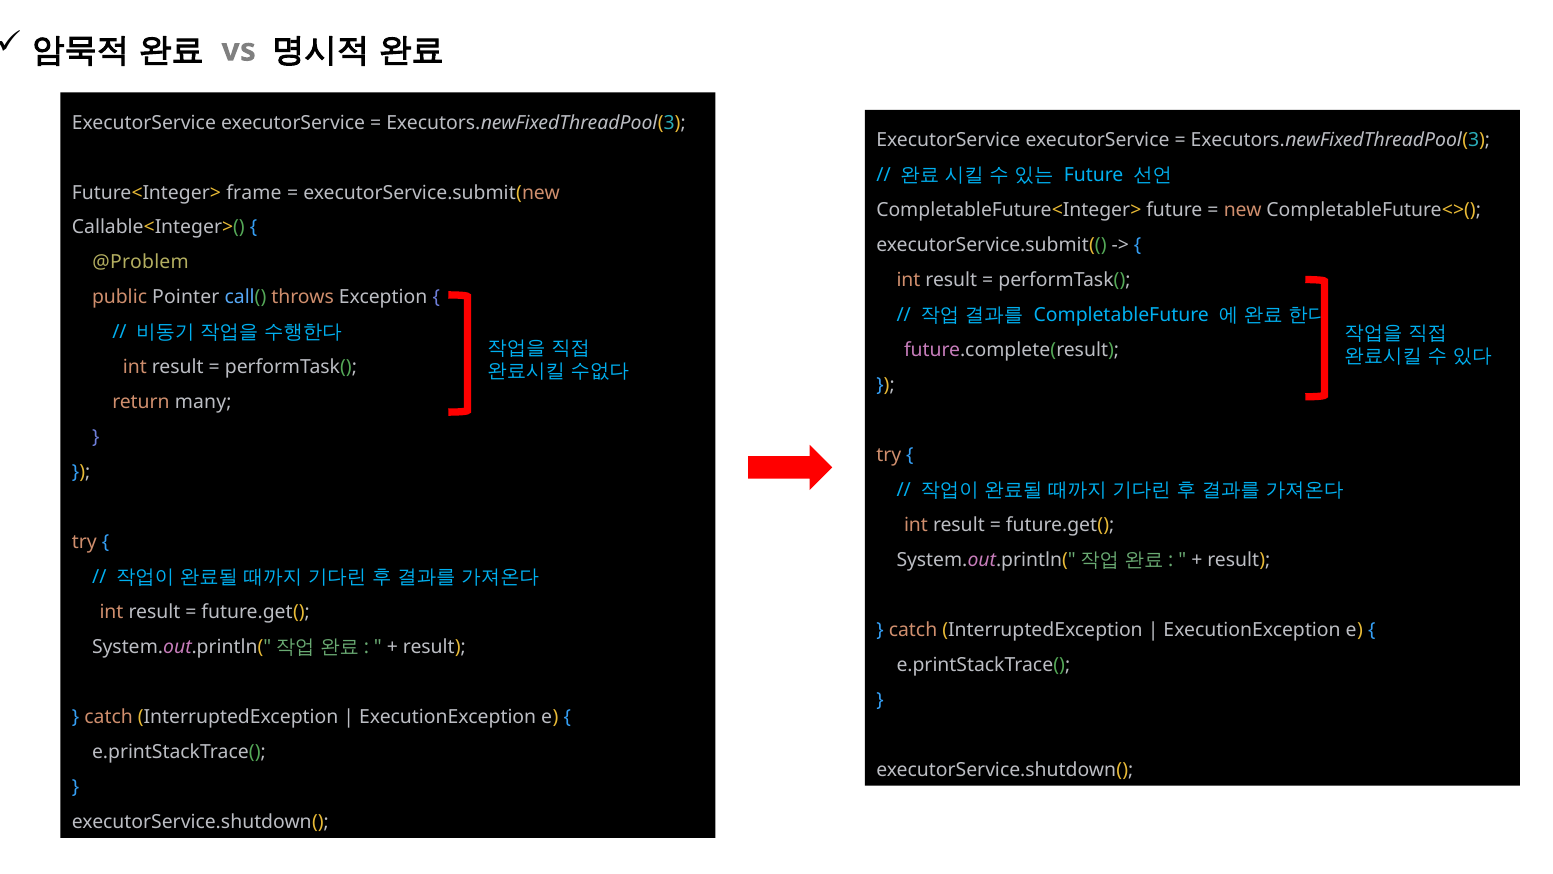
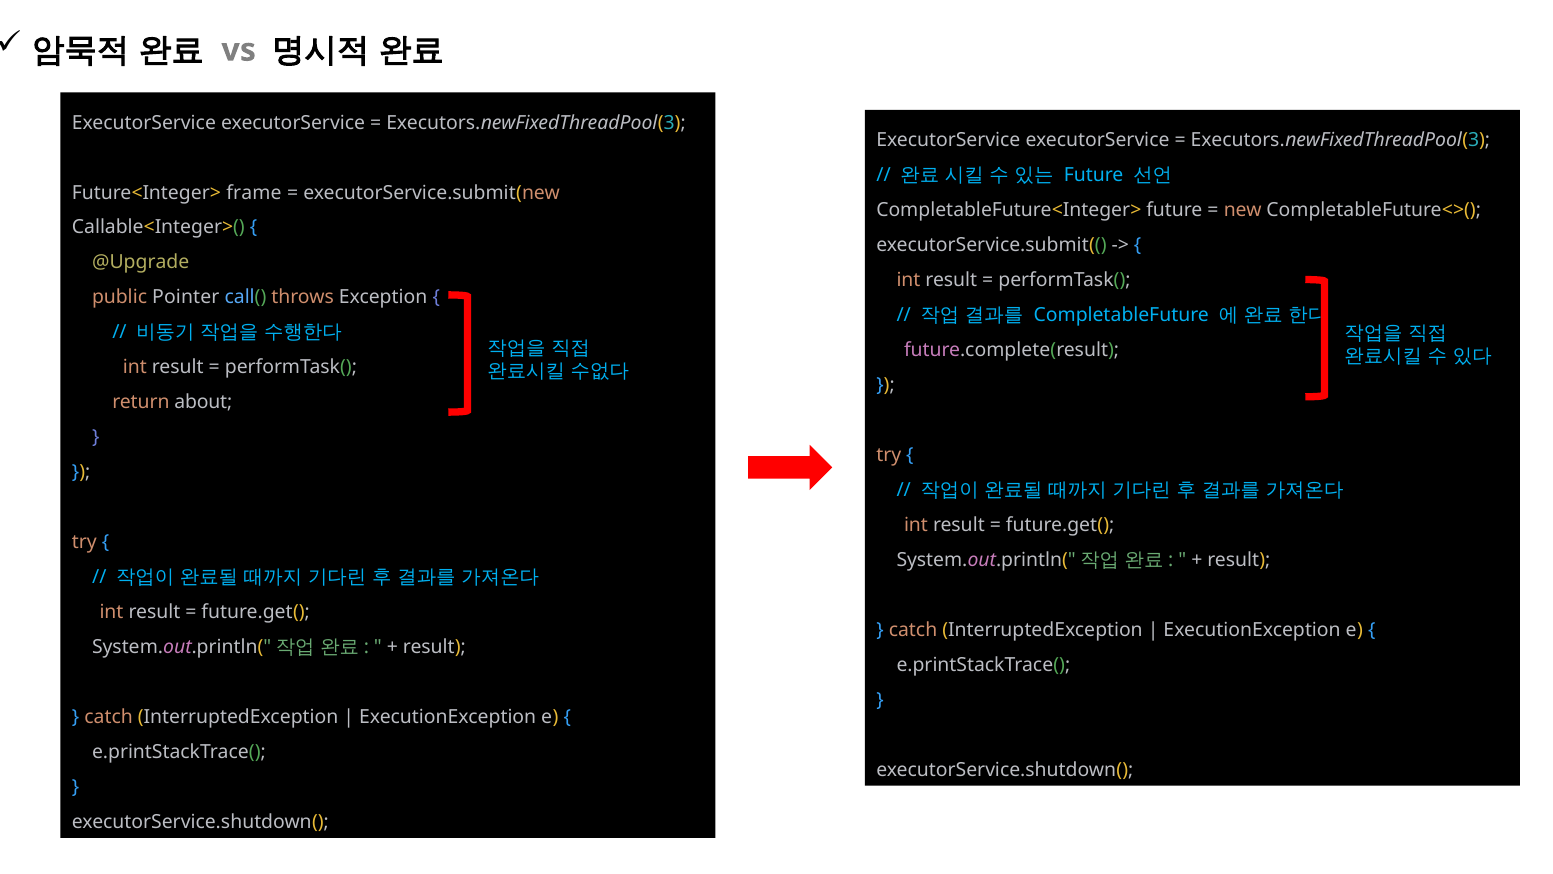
@Problem: @Problem -> @Upgrade
many: many -> about
